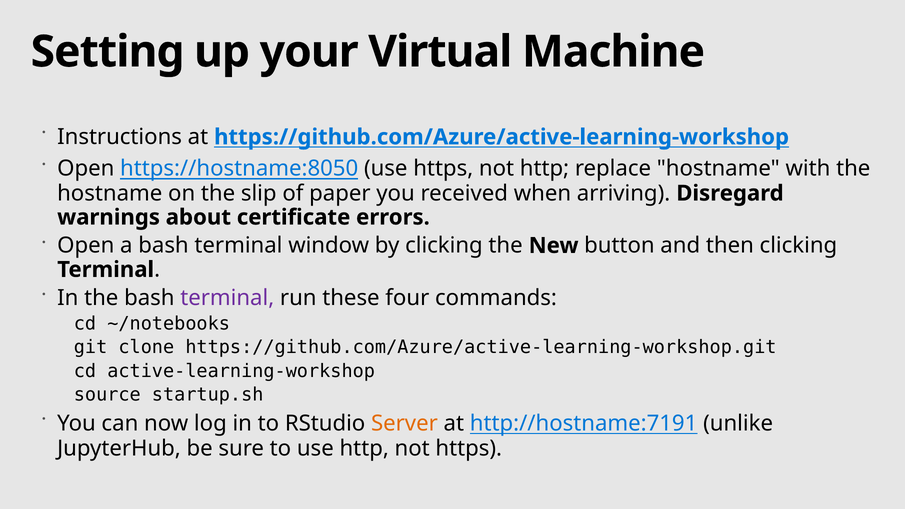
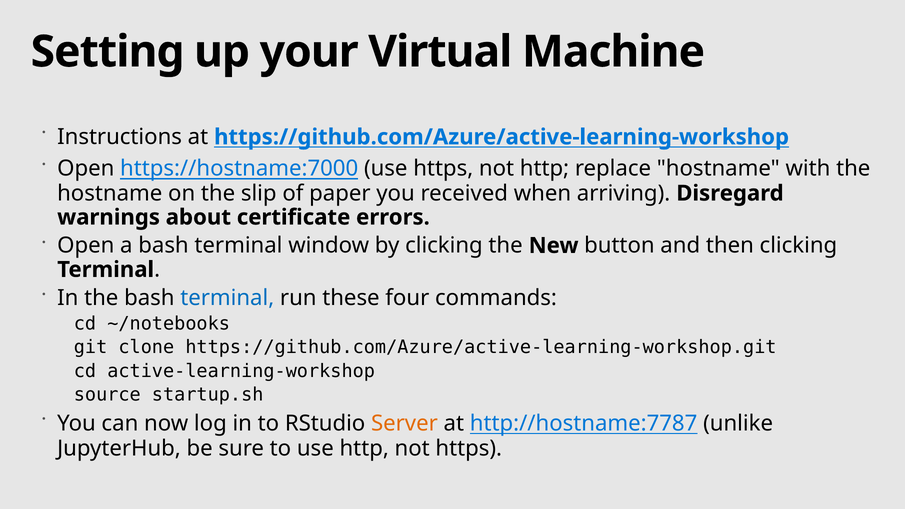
https://hostname:8050: https://hostname:8050 -> https://hostname:7000
terminal at (227, 298) colour: purple -> blue
http://hostname:7191: http://hostname:7191 -> http://hostname:7787
